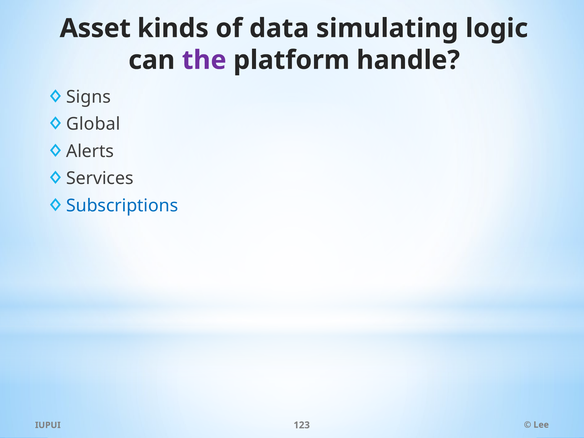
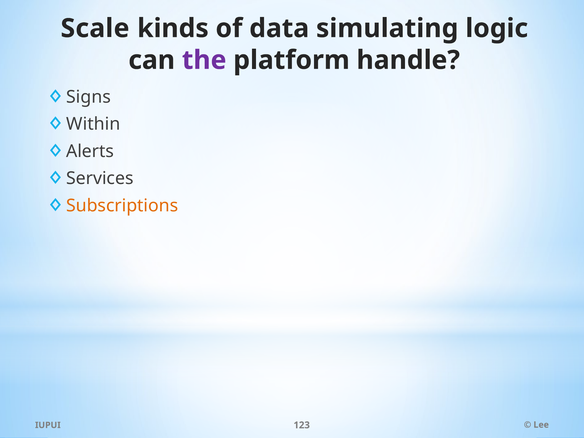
Asset: Asset -> Scale
Global: Global -> Within
Subscriptions colour: blue -> orange
